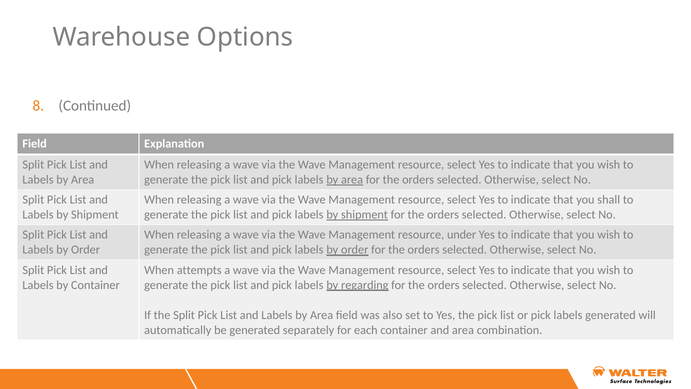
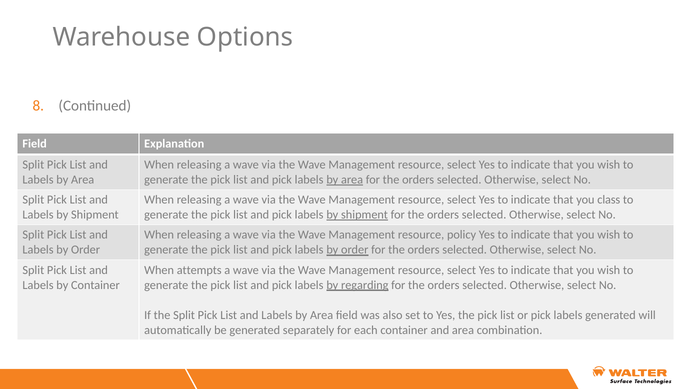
shall: shall -> class
under: under -> policy
